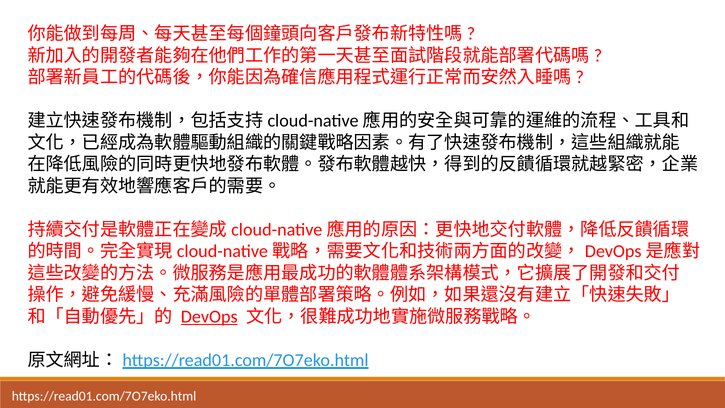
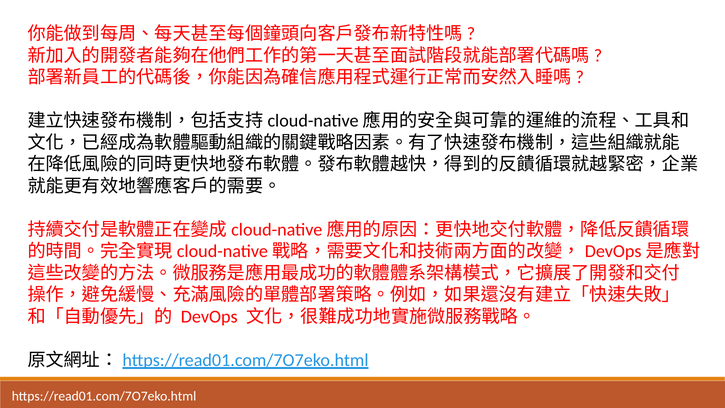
DevOps underline: present -> none
